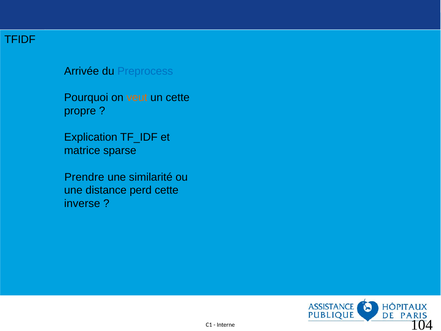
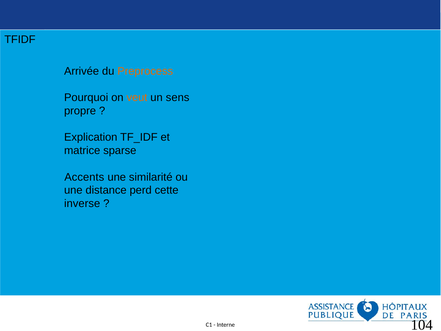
Preprocess colour: blue -> orange
un cette: cette -> sens
Prendre: Prendre -> Accents
